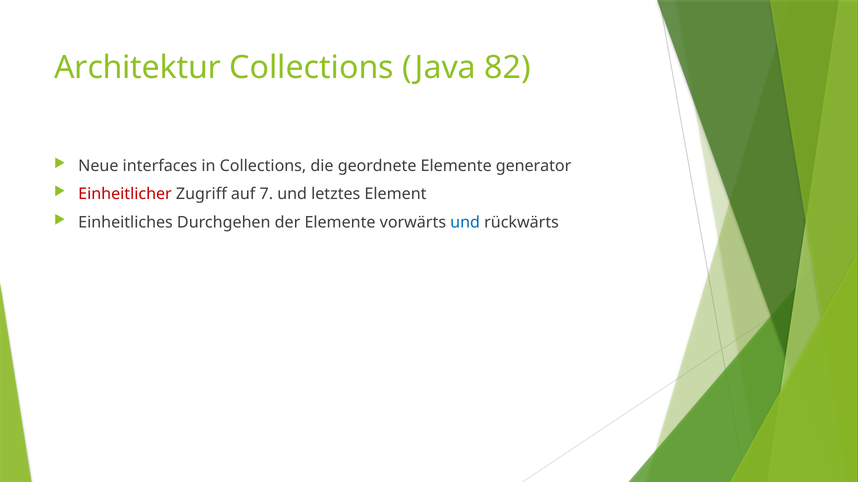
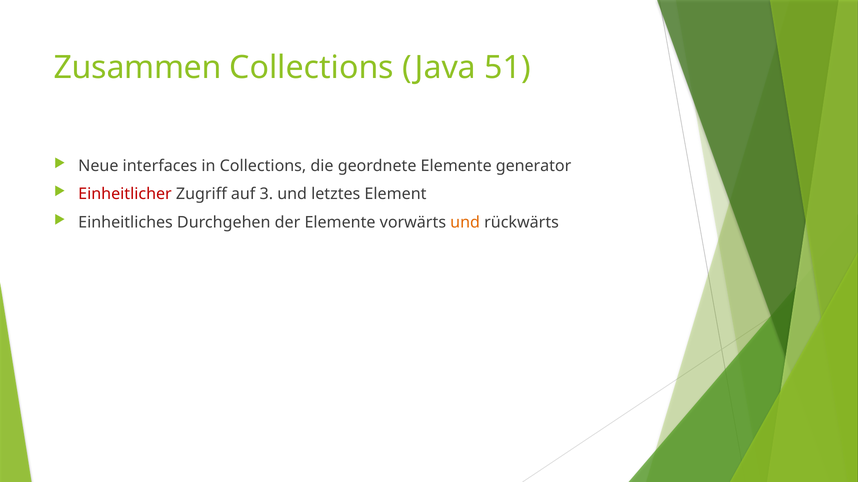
Architektur: Architektur -> Zusammen
82: 82 -> 51
7: 7 -> 3
und at (465, 223) colour: blue -> orange
